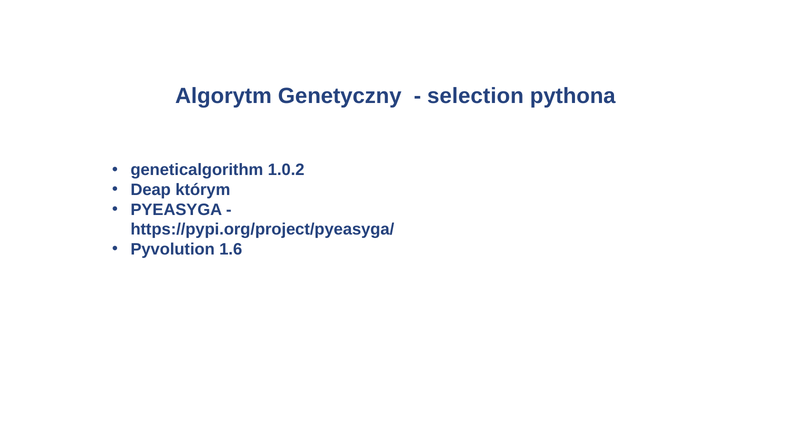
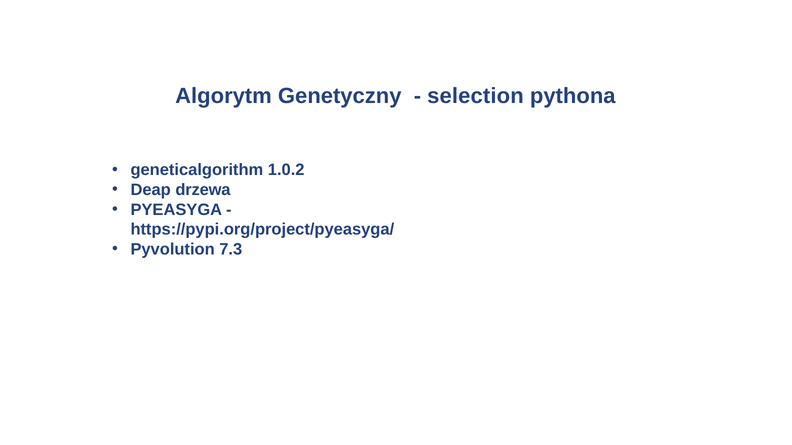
którym: którym -> drzewa
1.6: 1.6 -> 7.3
